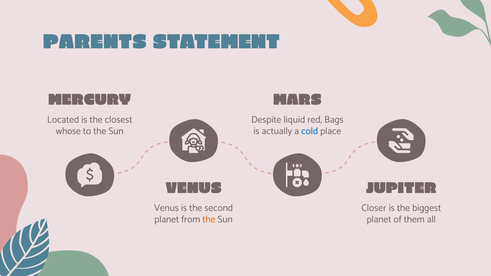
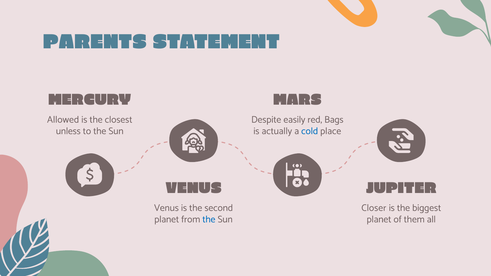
Located: Located -> Allowed
liquid: liquid -> easily
whose: whose -> unless
the at (209, 219) colour: orange -> blue
